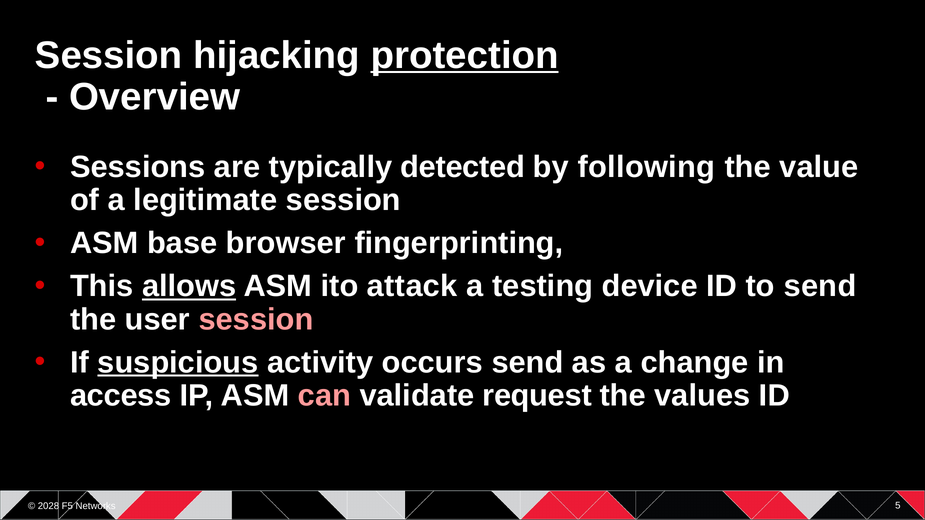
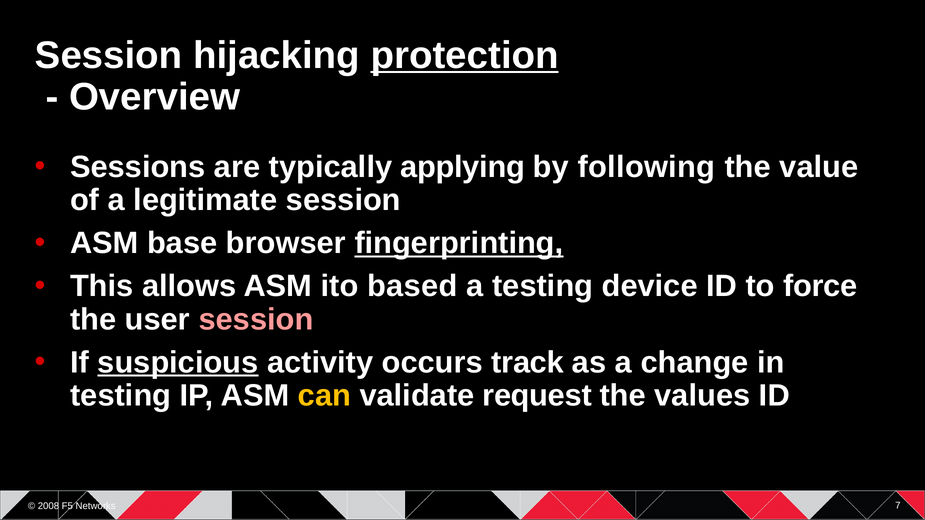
detected: detected -> applying
fingerprinting underline: none -> present
allows underline: present -> none
attack: attack -> based
to send: send -> force
occurs send: send -> track
access at (121, 396): access -> testing
can colour: pink -> yellow
2028: 2028 -> 2008
5: 5 -> 7
